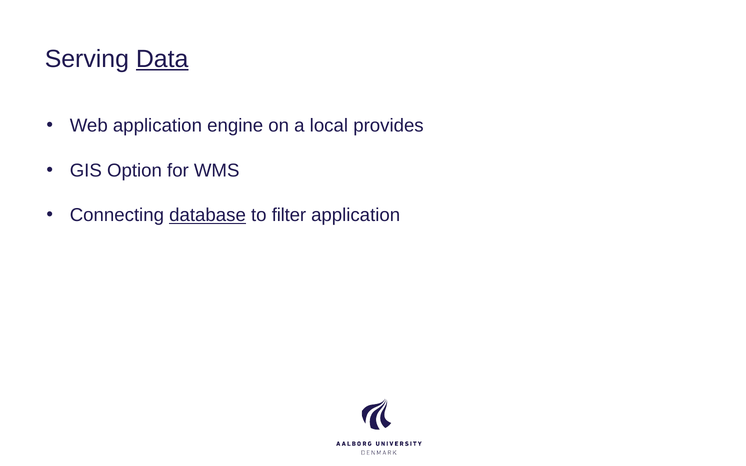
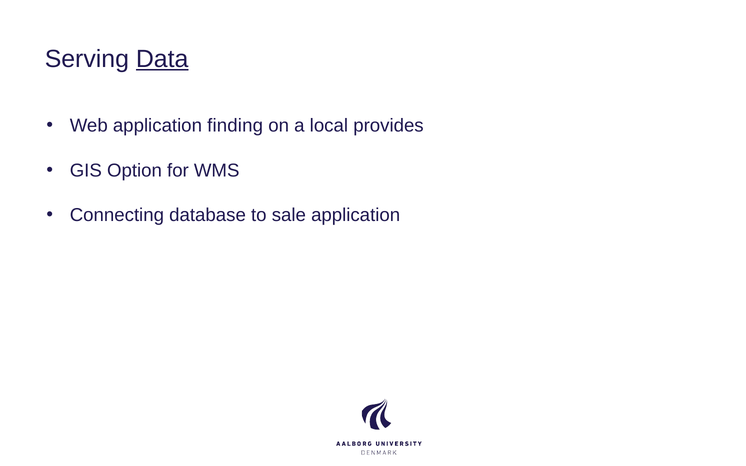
engine: engine -> finding
database underline: present -> none
filter: filter -> sale
